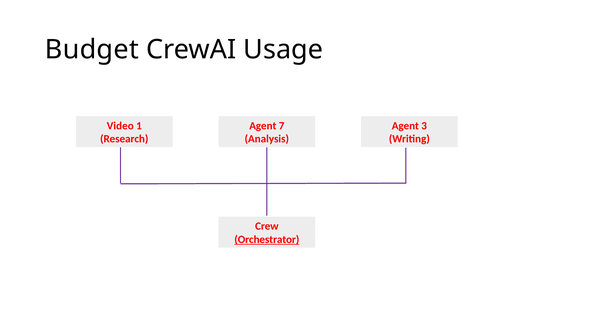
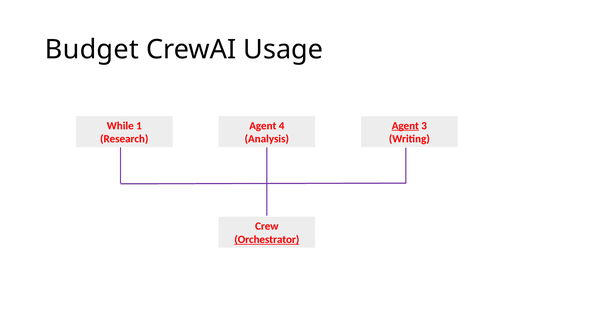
Video: Video -> While
7: 7 -> 4
Agent at (405, 126) underline: none -> present
